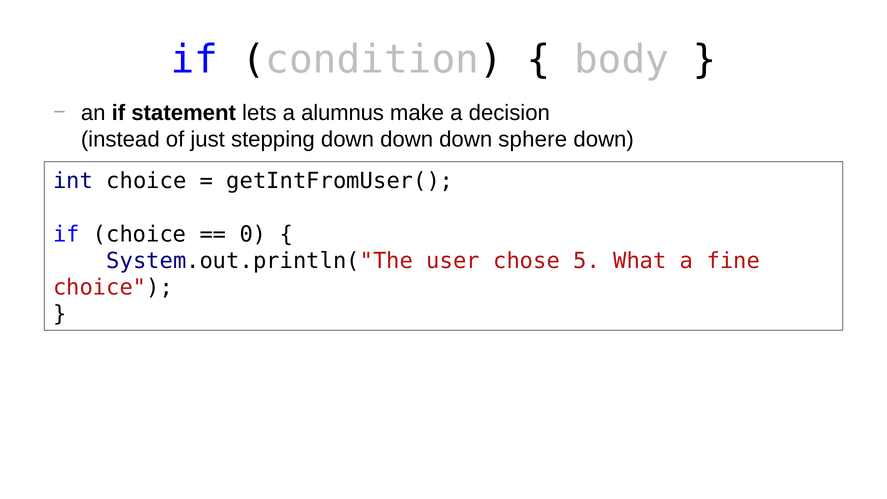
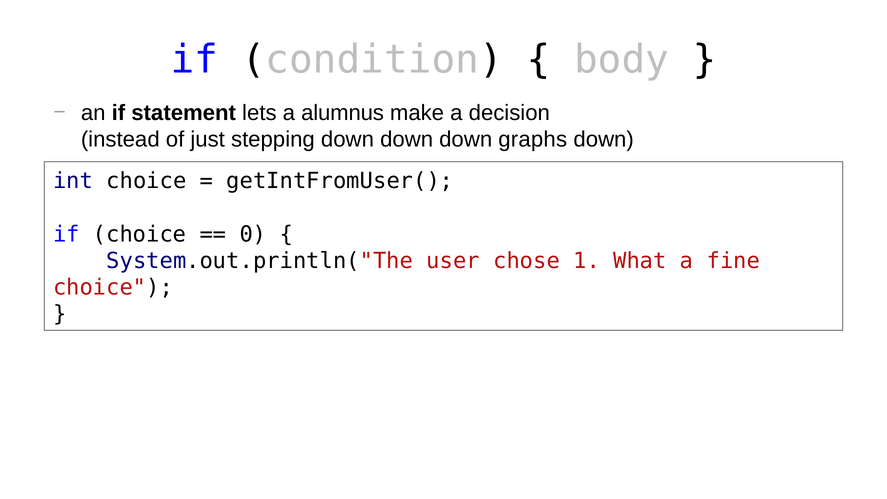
sphere: sphere -> graphs
5: 5 -> 1
